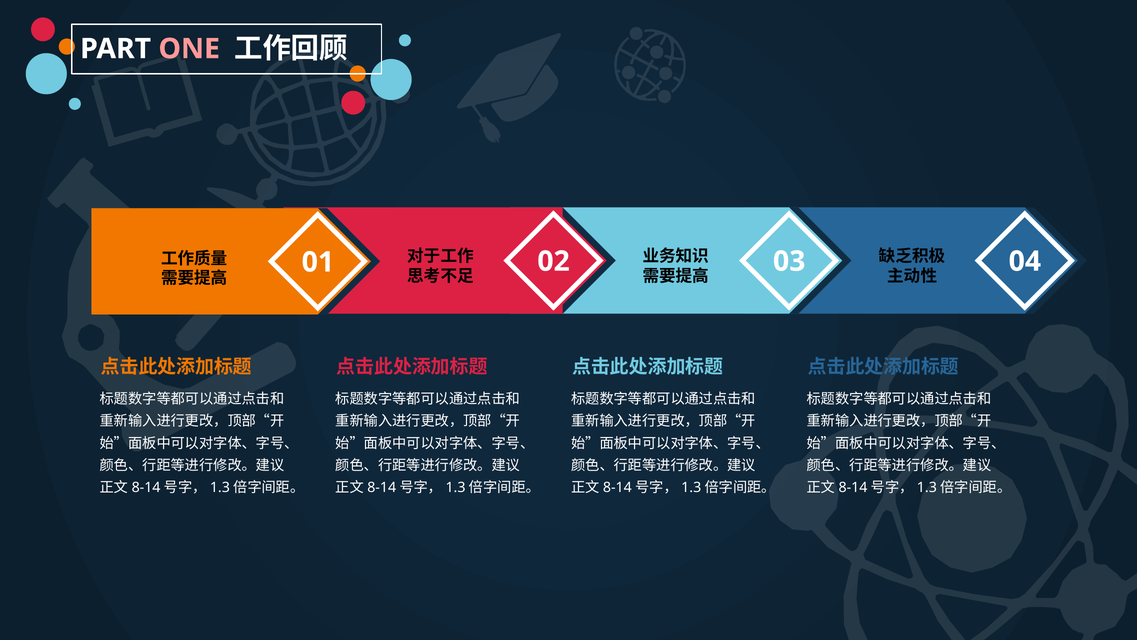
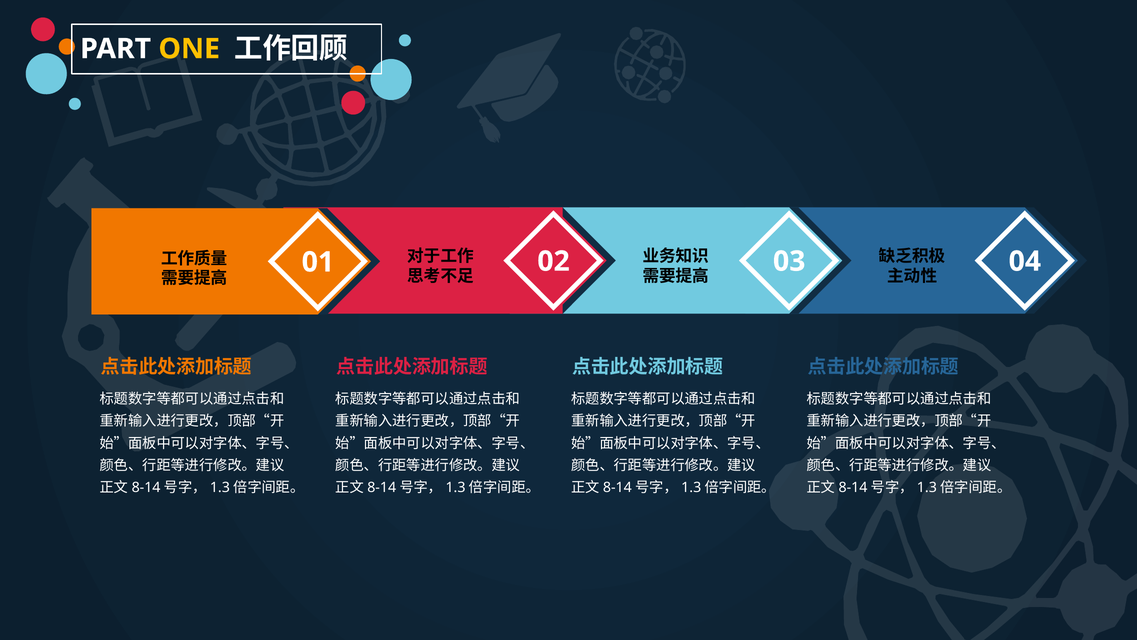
ONE colour: pink -> yellow
